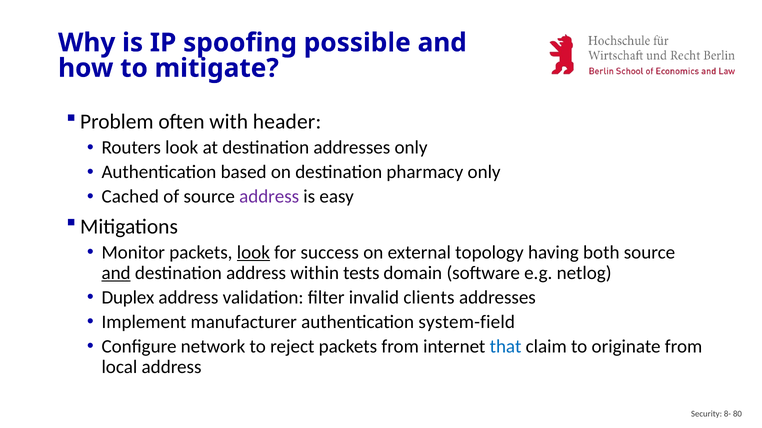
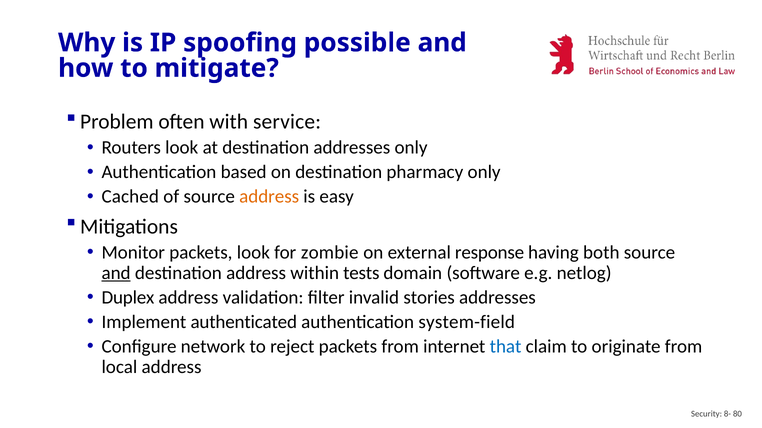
header: header -> service
address at (269, 197) colour: purple -> orange
look at (253, 253) underline: present -> none
success: success -> zombie
topology: topology -> response
clients: clients -> stories
manufacturer: manufacturer -> authenticated
